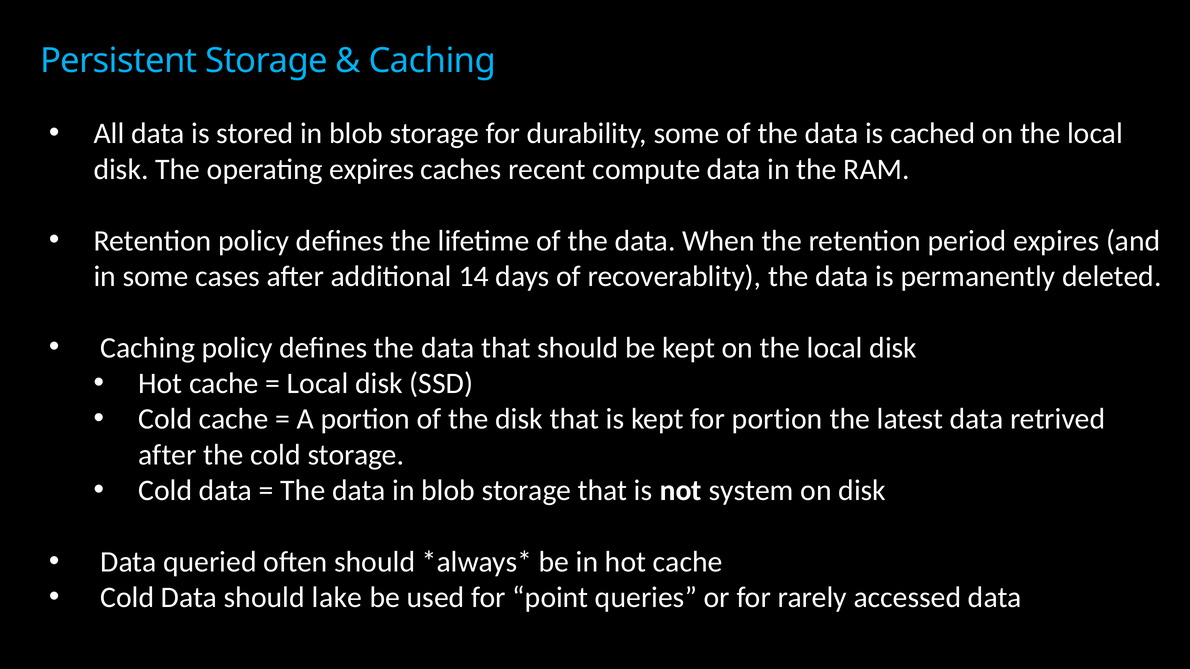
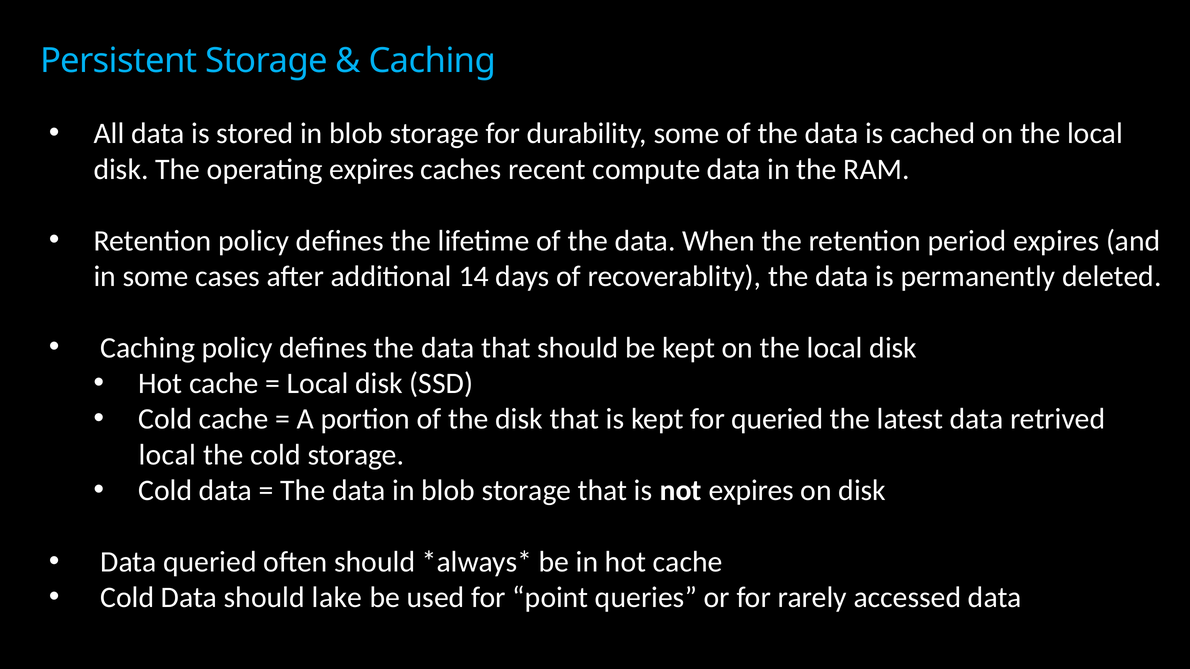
for portion: portion -> queried
after at (167, 455): after -> local
not system: system -> expires
